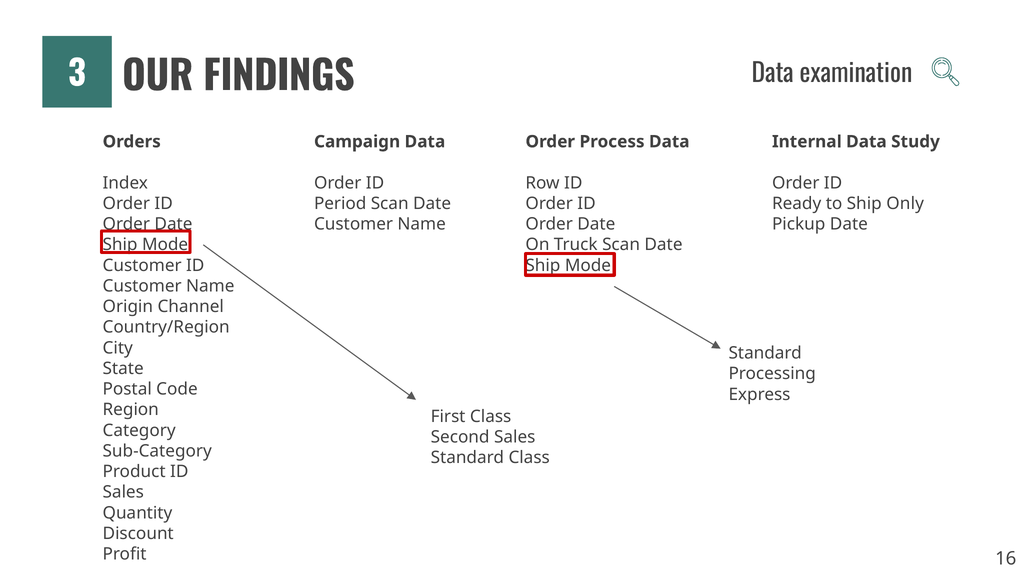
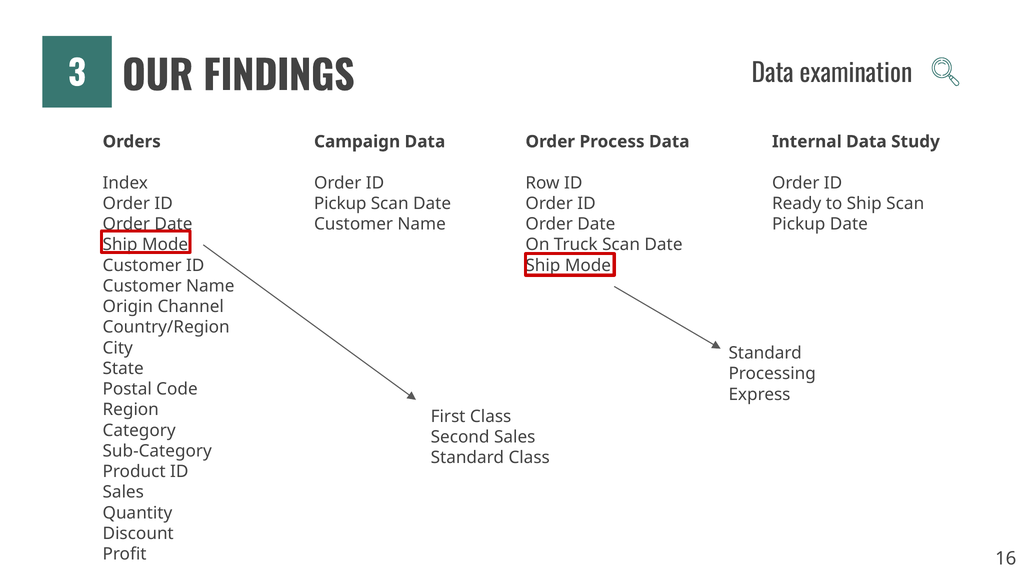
Period at (340, 203): Period -> Pickup
Ship Only: Only -> Scan
